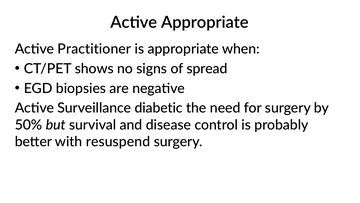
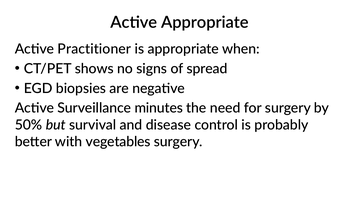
diabetic: diabetic -> minutes
resuspend: resuspend -> vegetables
